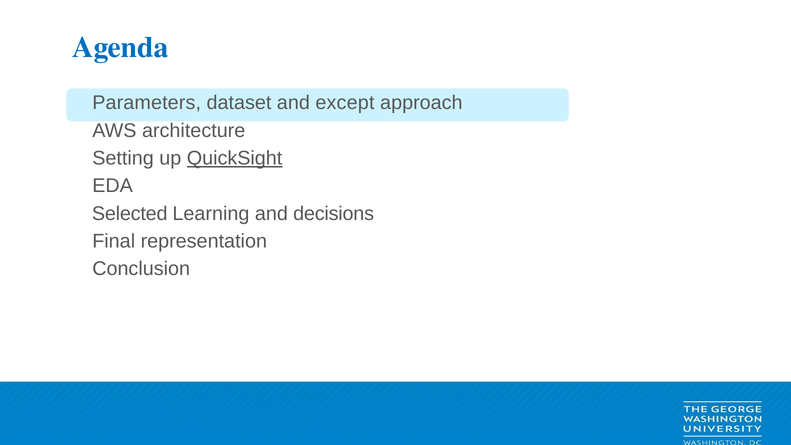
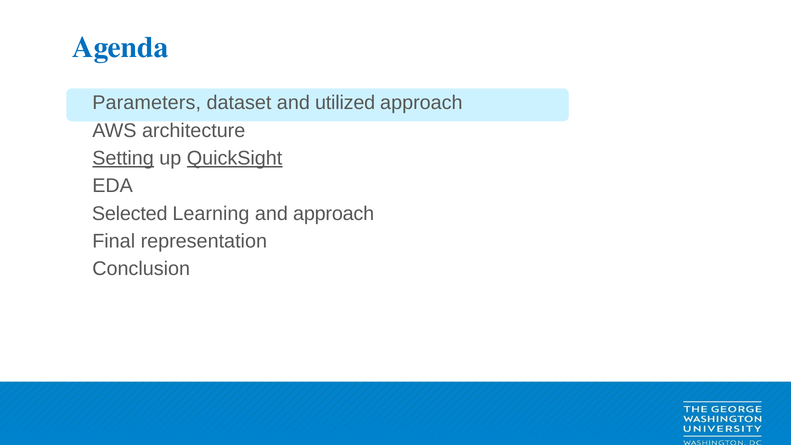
except: except -> utilized
Setting underline: none -> present
and decisions: decisions -> approach
